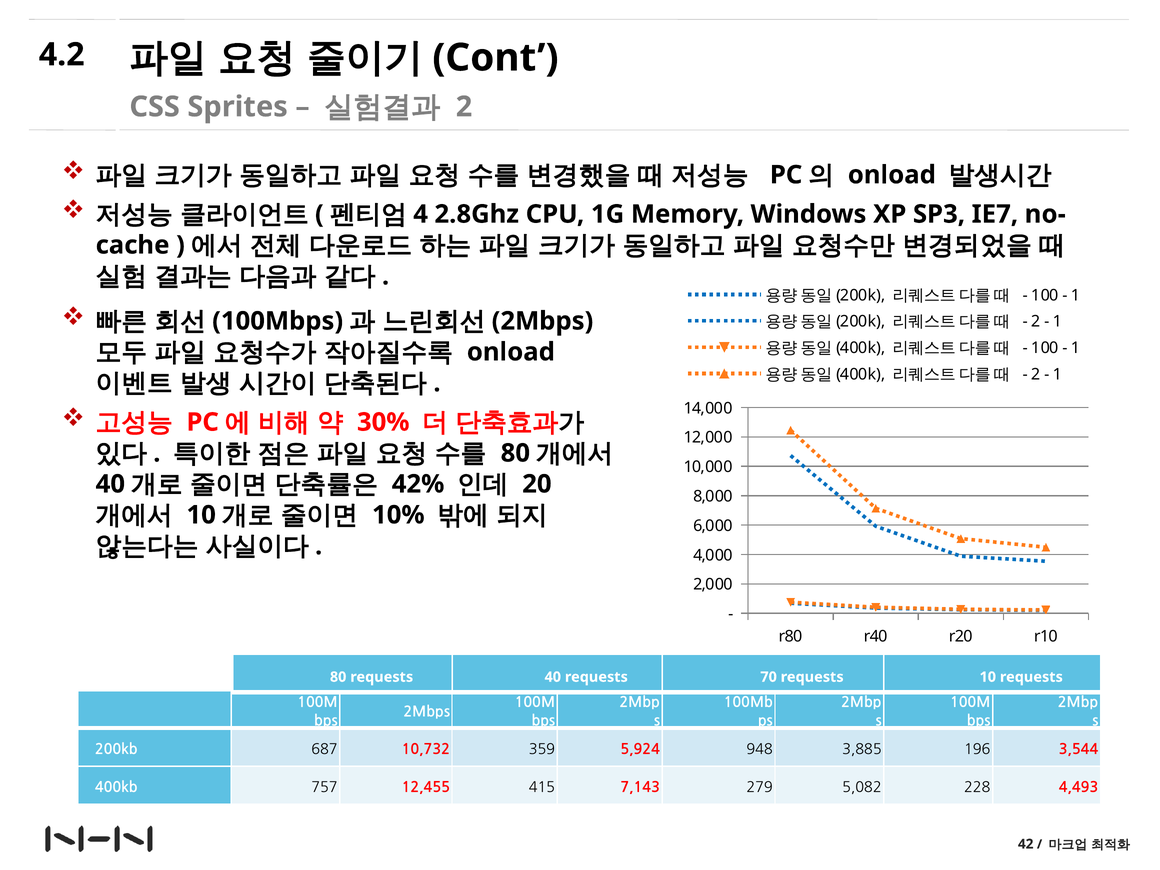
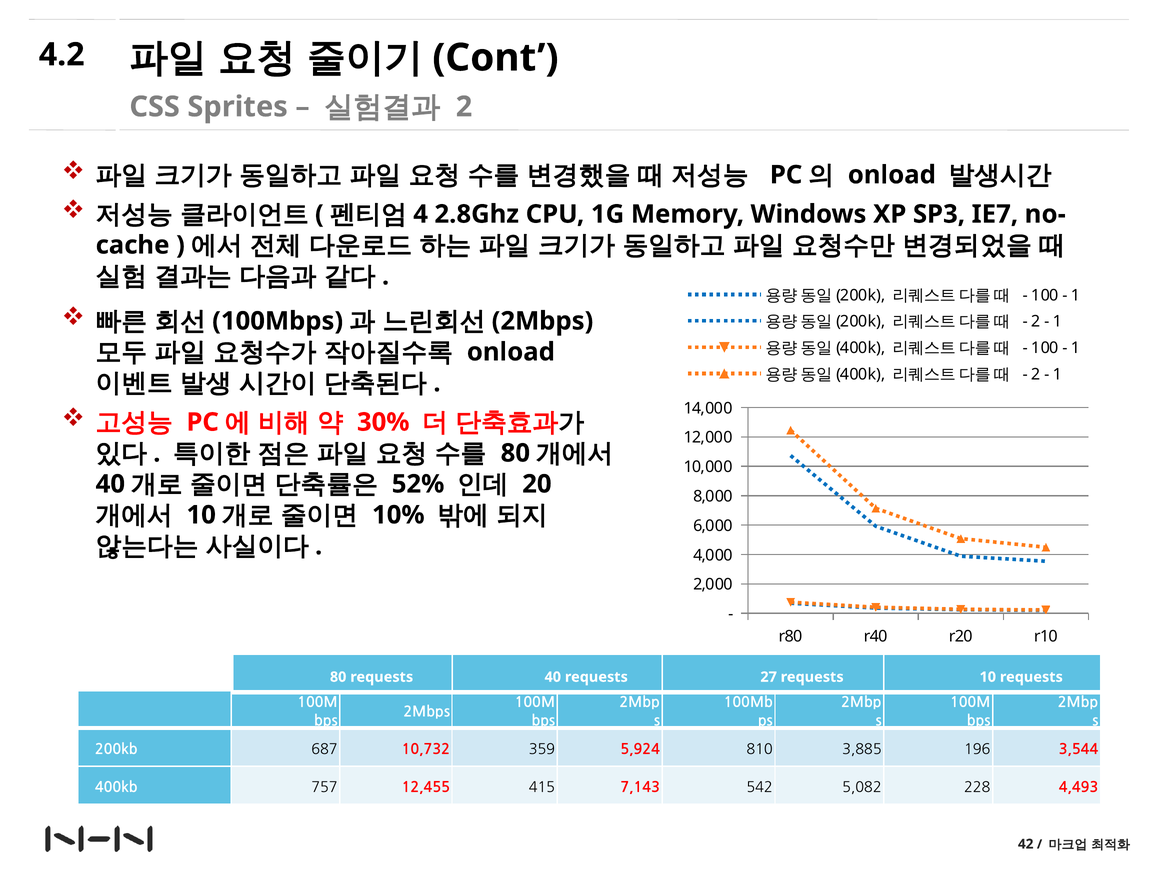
42%: 42% -> 52%
70: 70 -> 27
948: 948 -> 810
279: 279 -> 542
